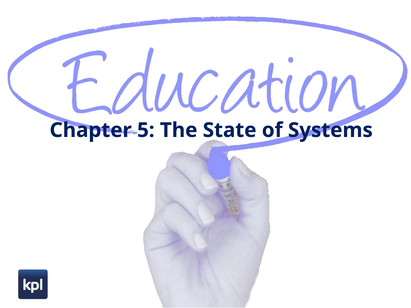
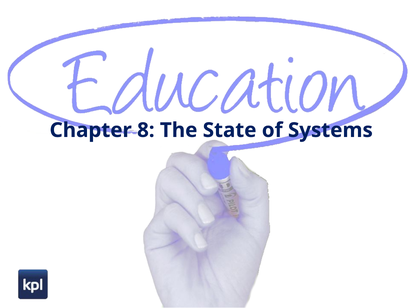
5: 5 -> 8
